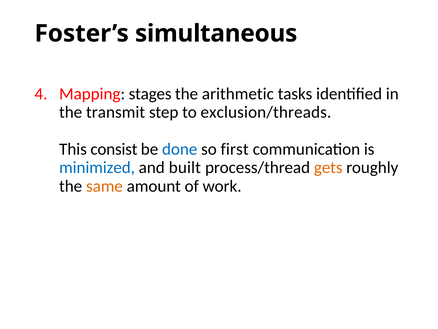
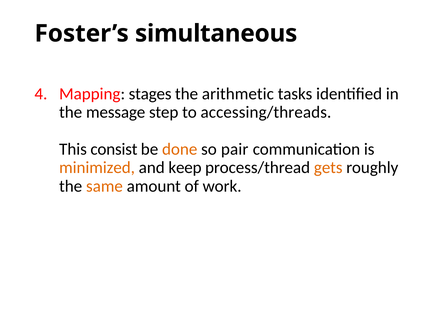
transmit: transmit -> message
exclusion/threads: exclusion/threads -> accessing/threads
done colour: blue -> orange
first: first -> pair
minimized colour: blue -> orange
built: built -> keep
